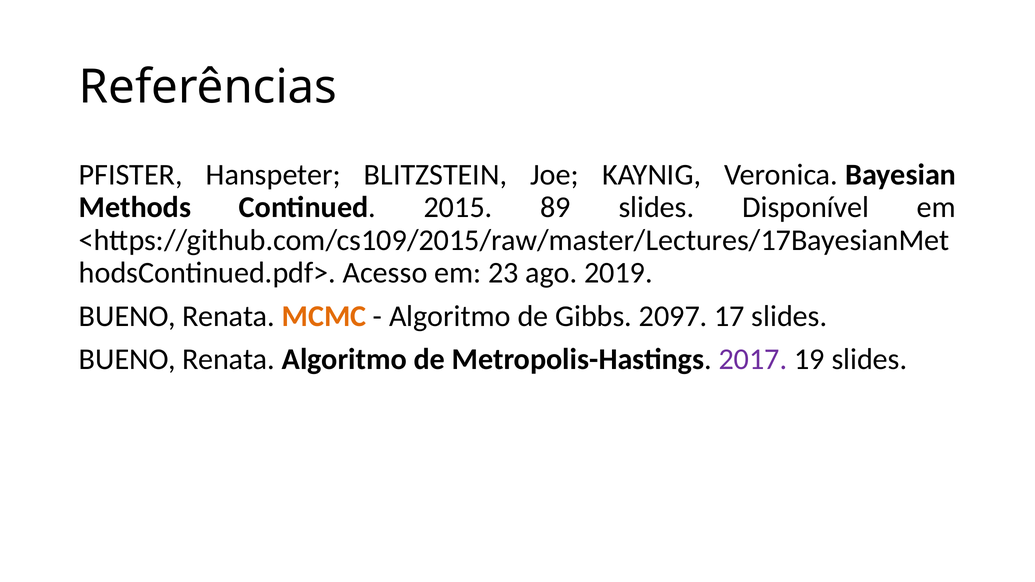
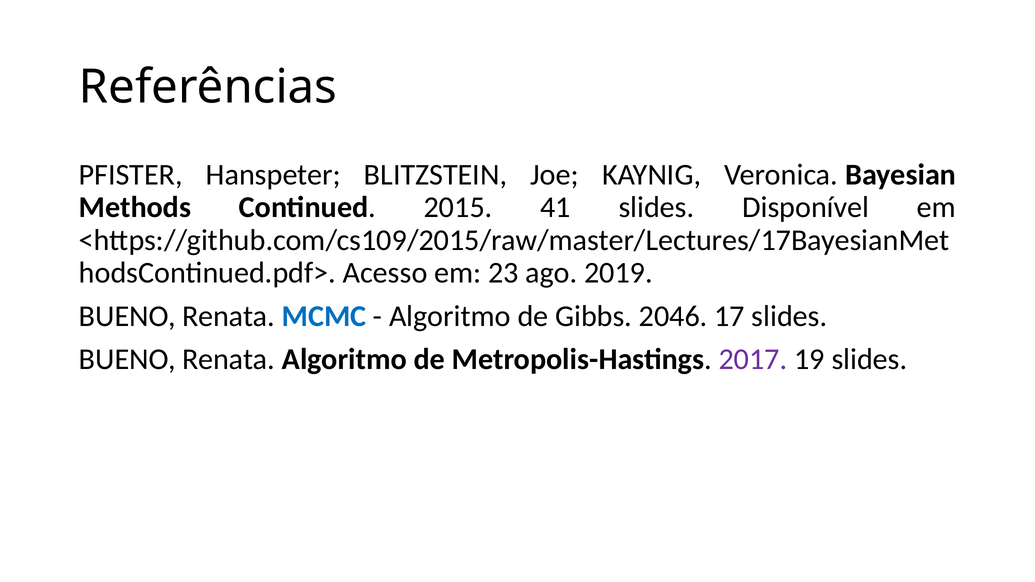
89: 89 -> 41
MCMC colour: orange -> blue
2097: 2097 -> 2046
